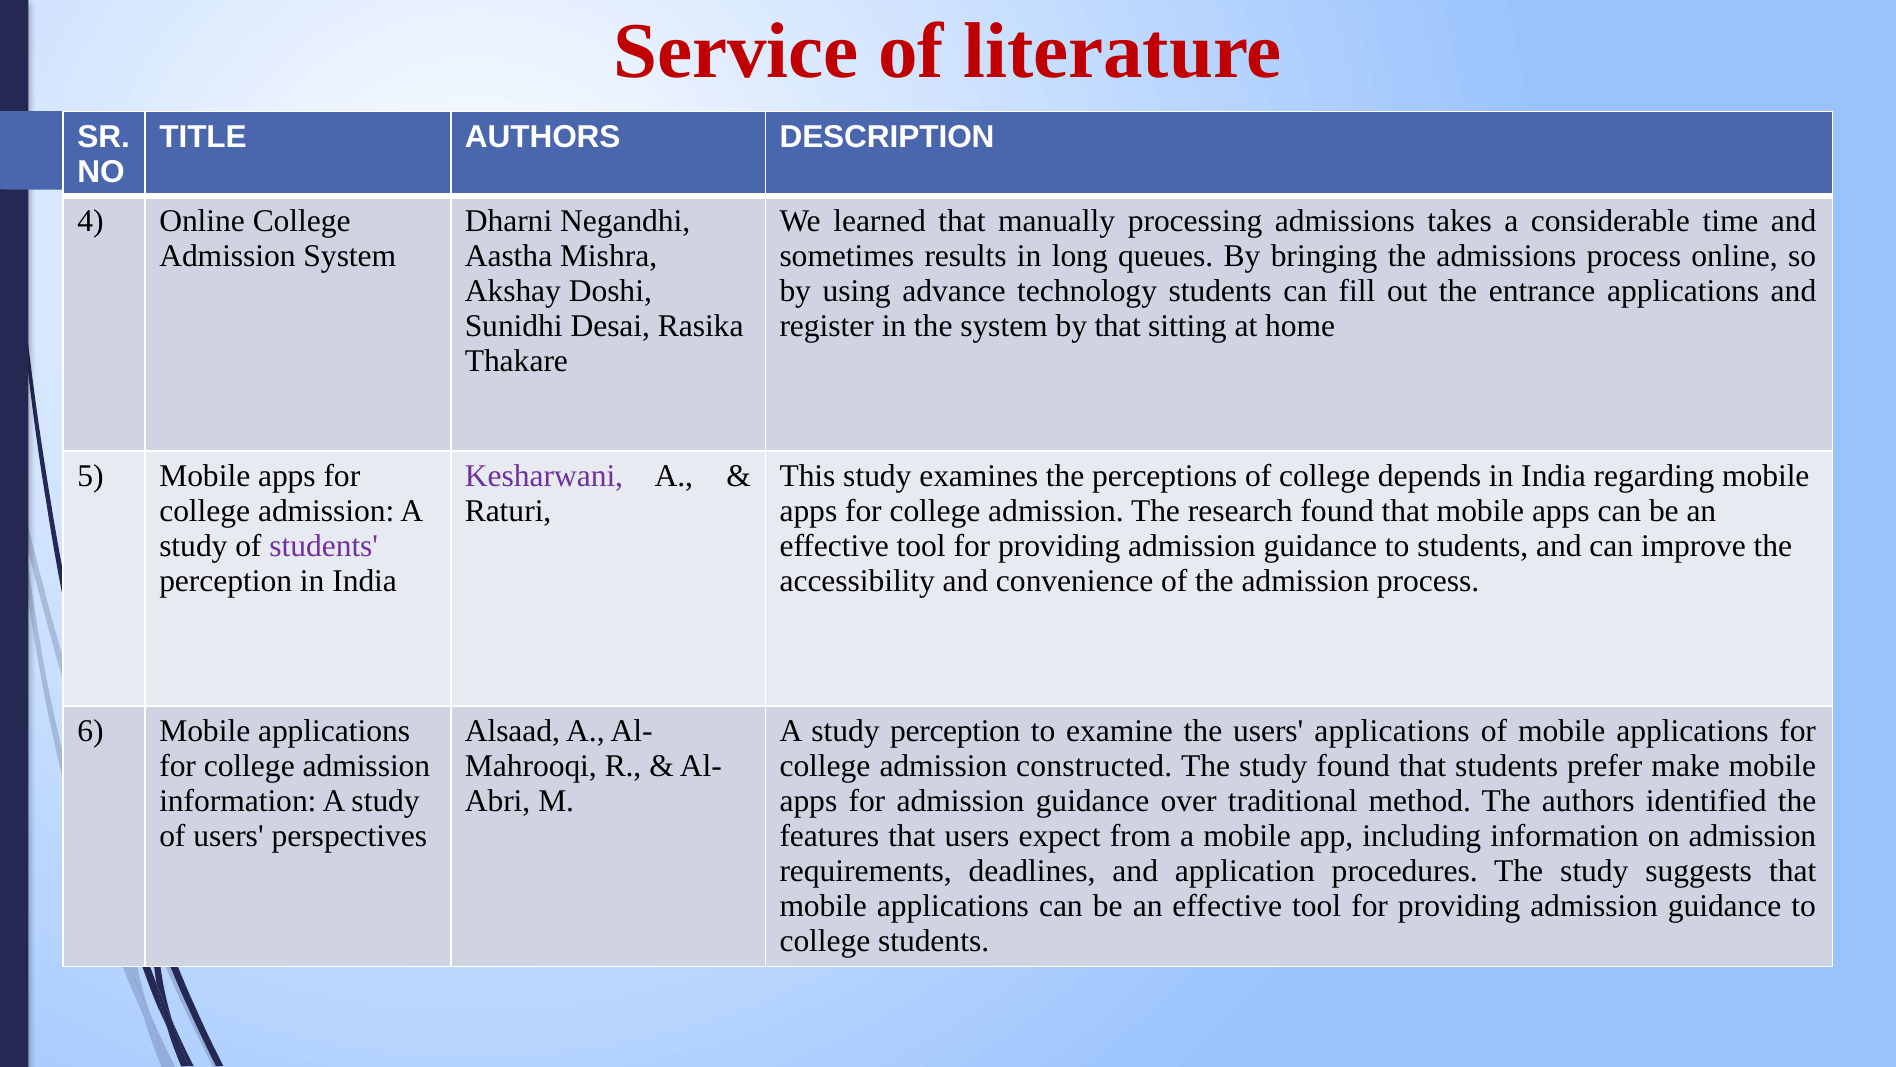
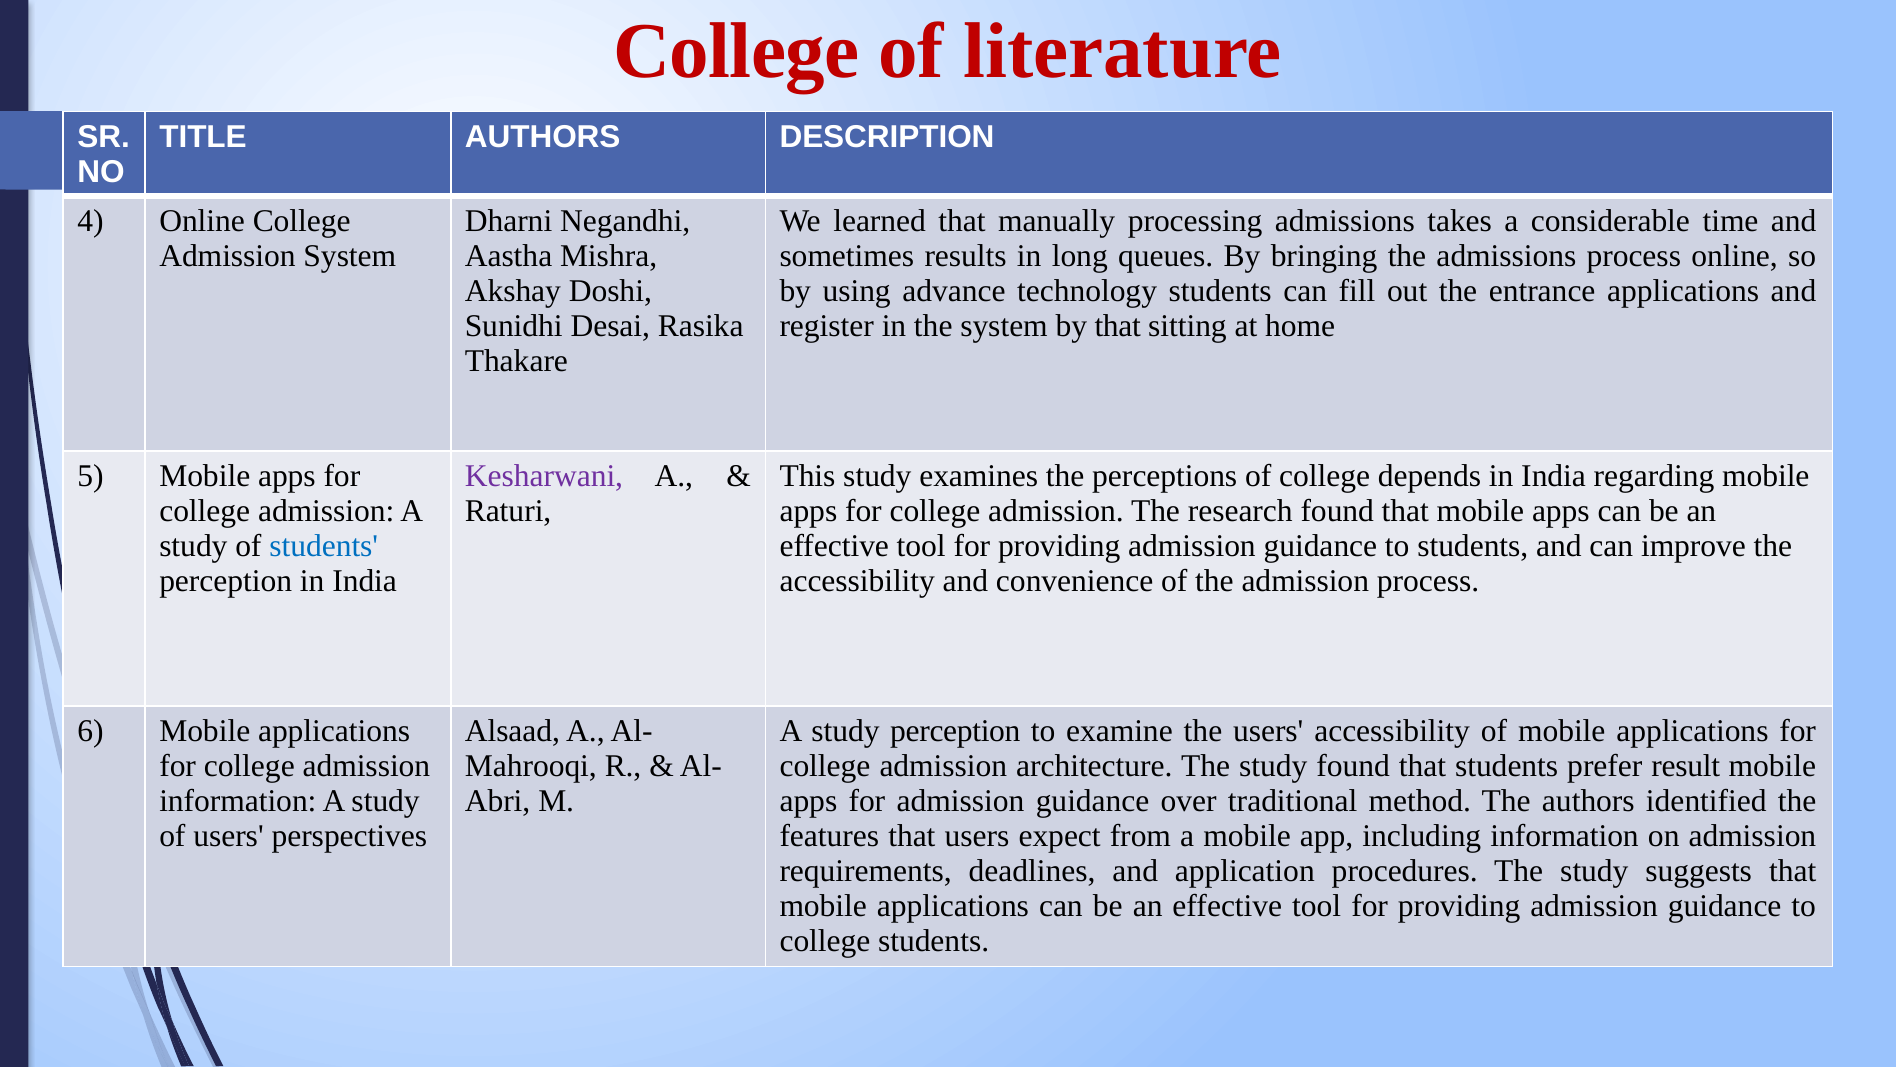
Service at (736, 51): Service -> College
students at (324, 546) colour: purple -> blue
users applications: applications -> accessibility
constructed: constructed -> architecture
make: make -> result
